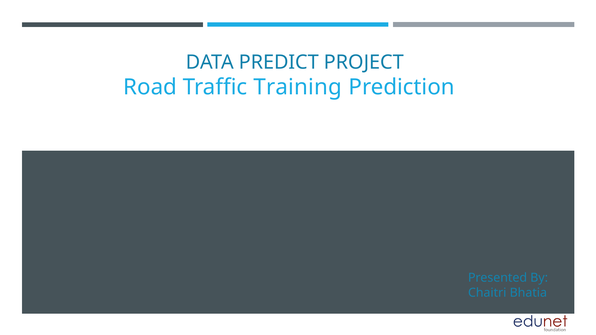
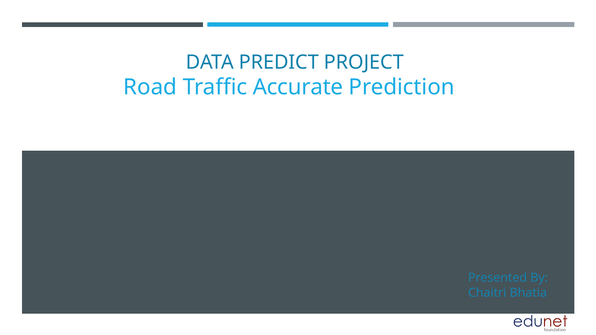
Training: Training -> Accurate
